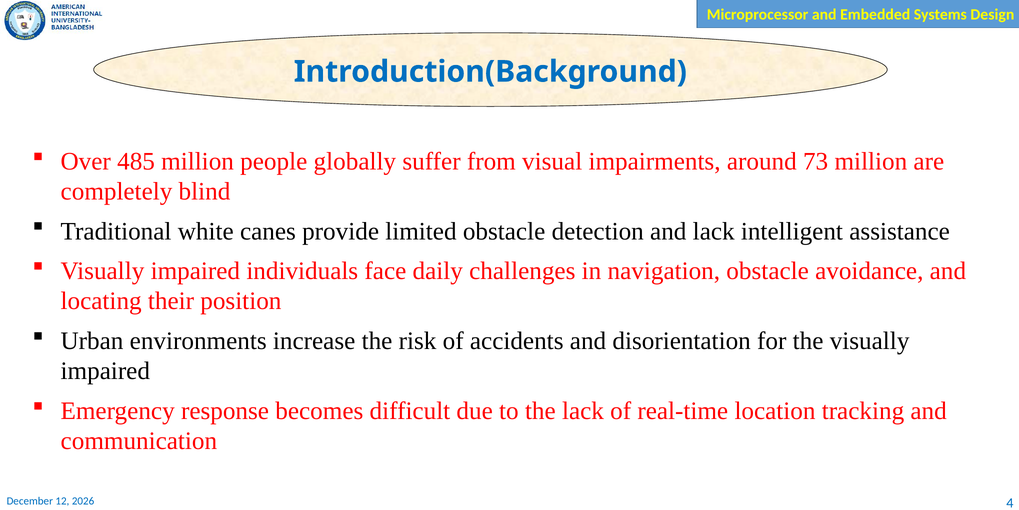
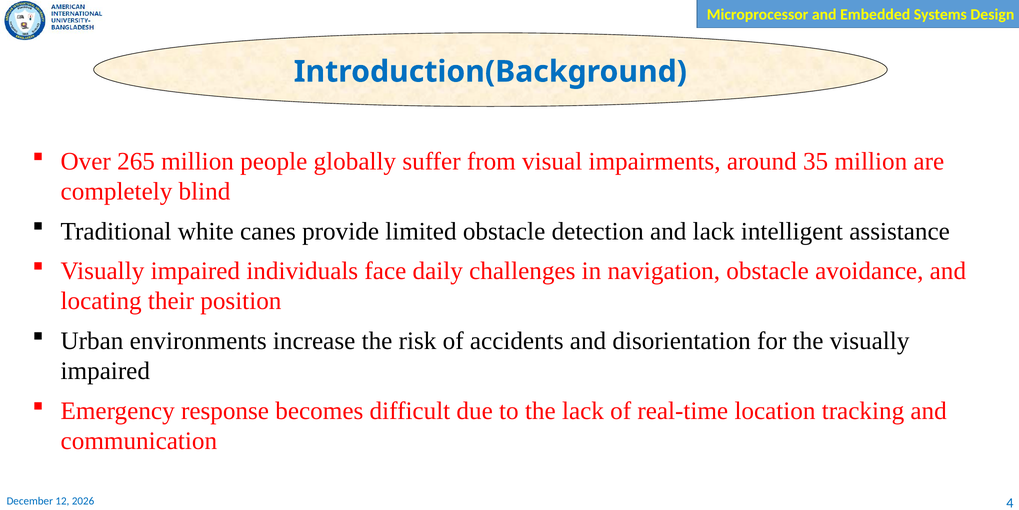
485: 485 -> 265
73: 73 -> 35
